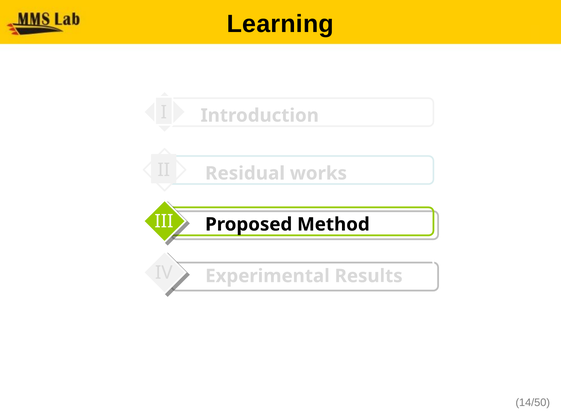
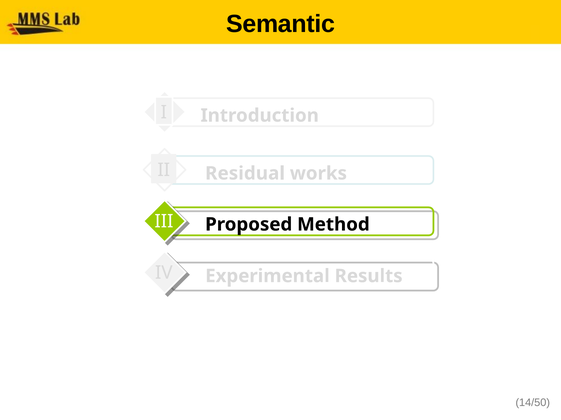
Learning: Learning -> Semantic
